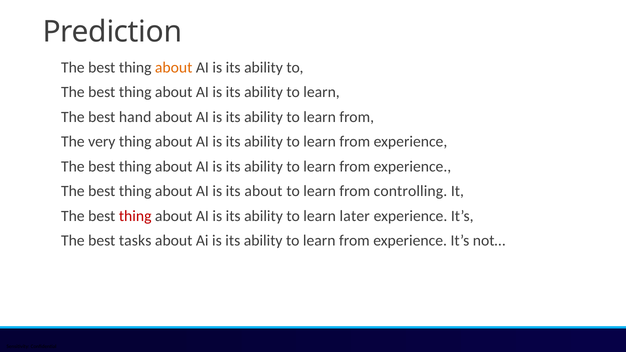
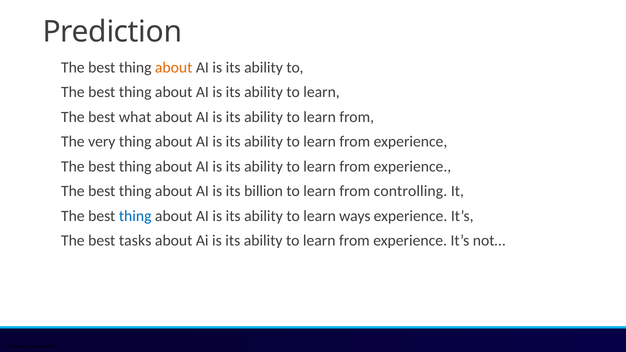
hand: hand -> what
its about: about -> billion
thing at (135, 216) colour: red -> blue
later: later -> ways
